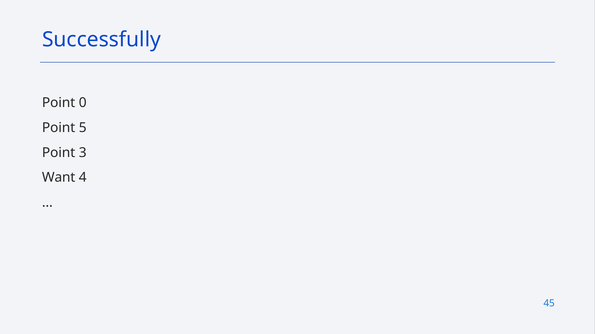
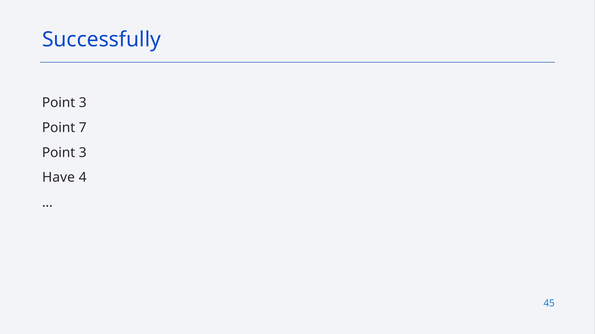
0 at (83, 103): 0 -> 3
5: 5 -> 7
Want: Want -> Have
